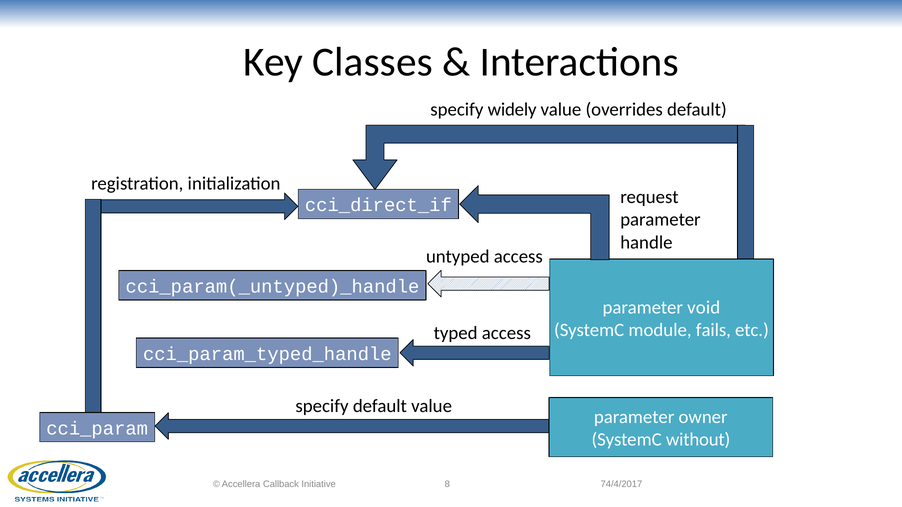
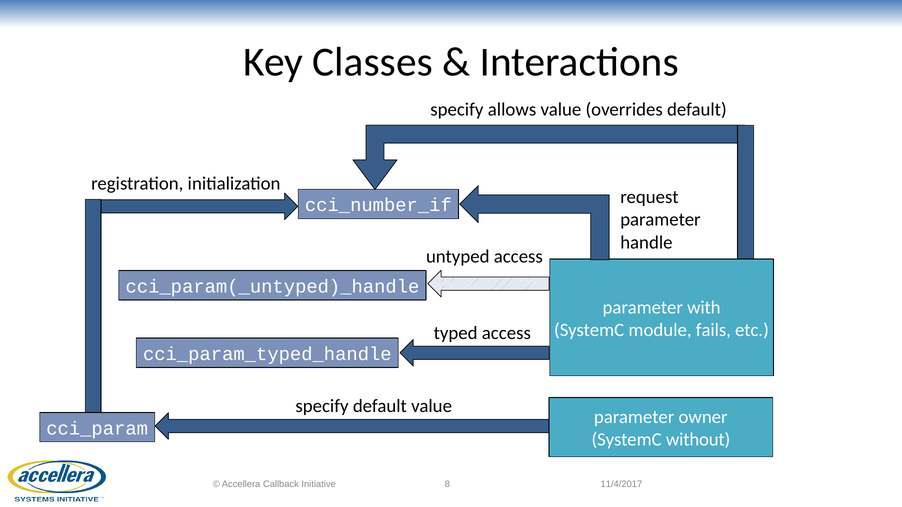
widely: widely -> allows
cci_direct_if: cci_direct_if -> cci_number_if
void: void -> with
74/4/2017: 74/4/2017 -> 11/4/2017
